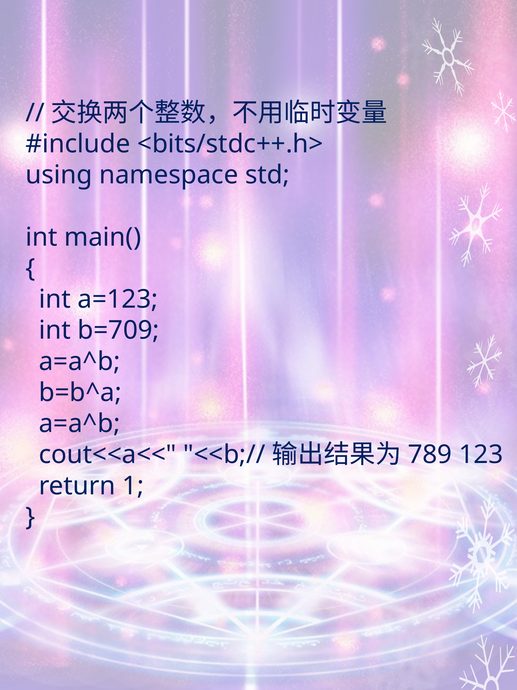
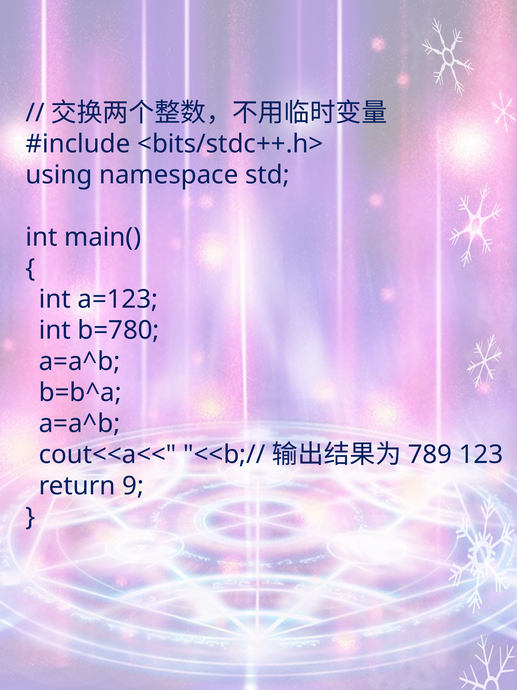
b=709: b=709 -> b=780
1: 1 -> 9
